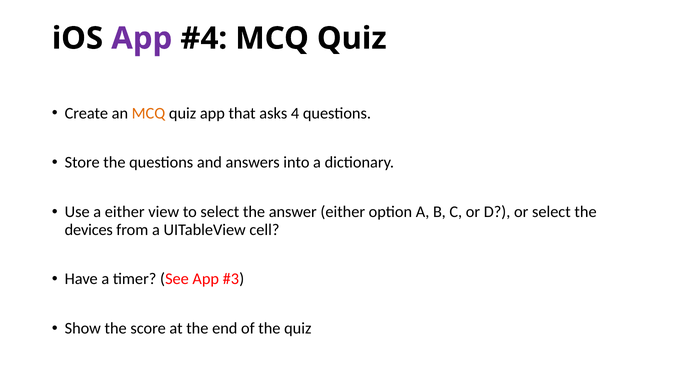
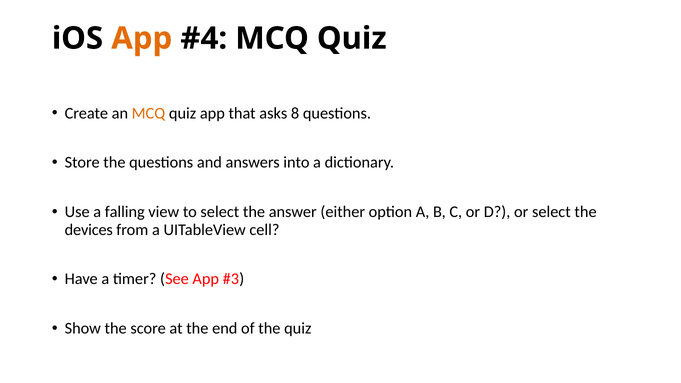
App at (142, 38) colour: purple -> orange
4: 4 -> 8
a either: either -> falling
